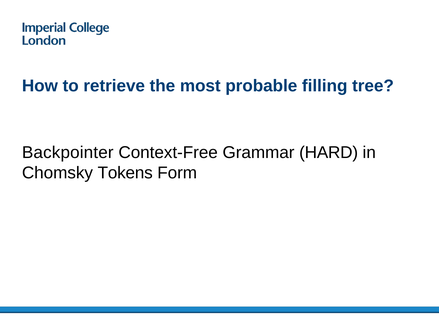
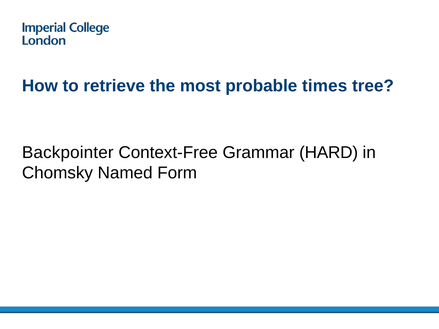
filling: filling -> times
Tokens: Tokens -> Named
